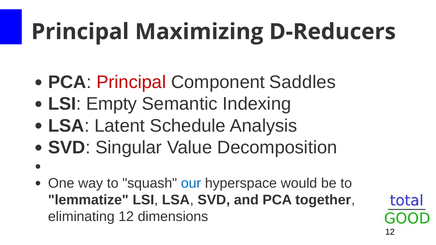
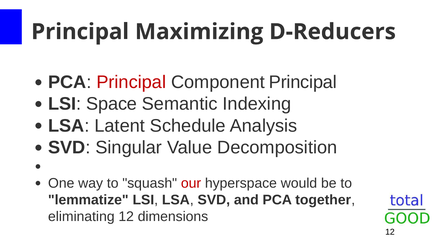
Component Saddles: Saddles -> Principal
Empty: Empty -> Space
our colour: blue -> red
